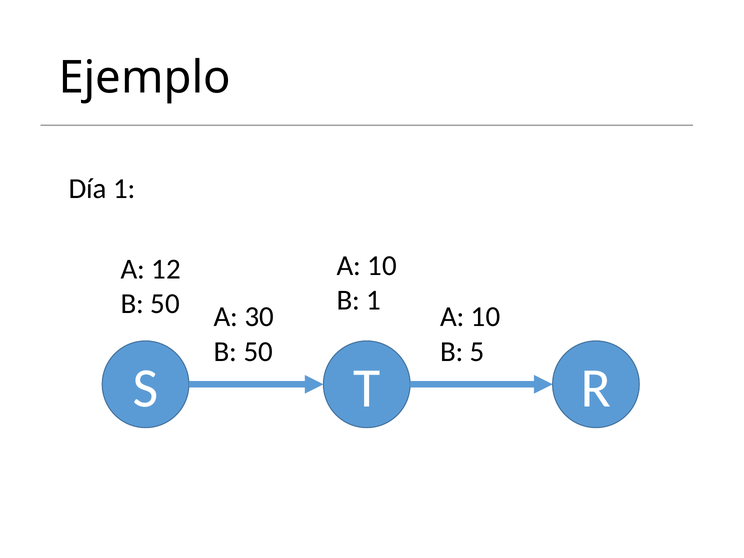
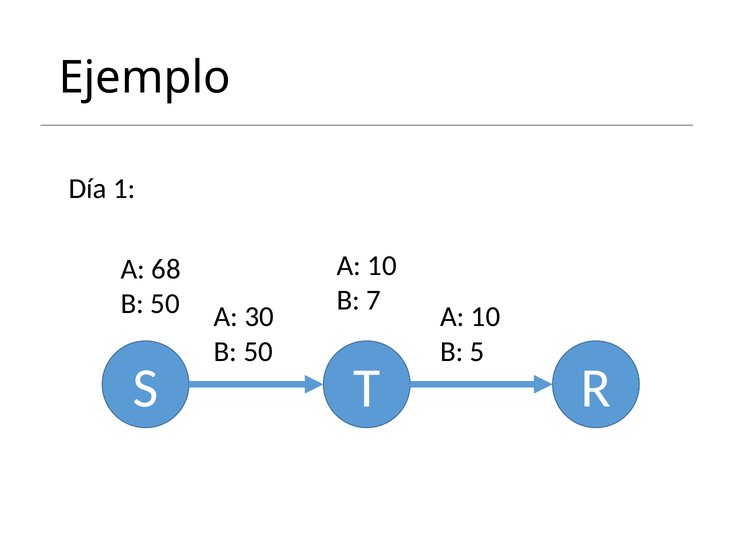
12: 12 -> 68
B 1: 1 -> 7
